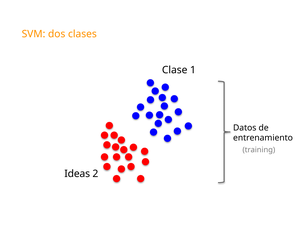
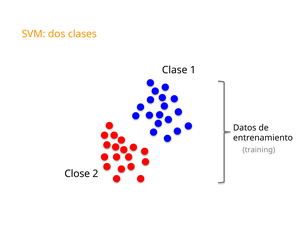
Ideas: Ideas -> Close
